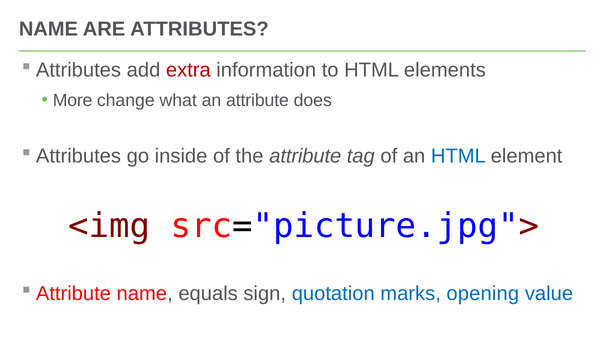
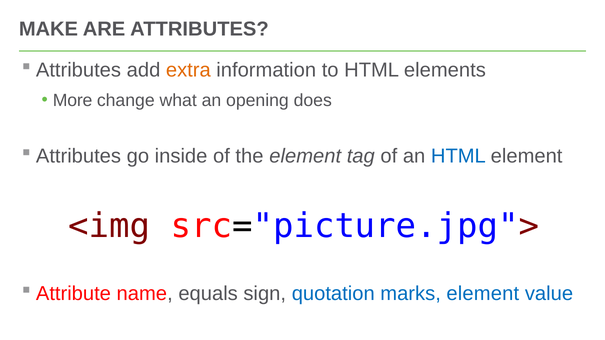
NAME at (48, 29): NAME -> MAKE
extra colour: red -> orange
an attribute: attribute -> opening
the attribute: attribute -> element
marks opening: opening -> element
